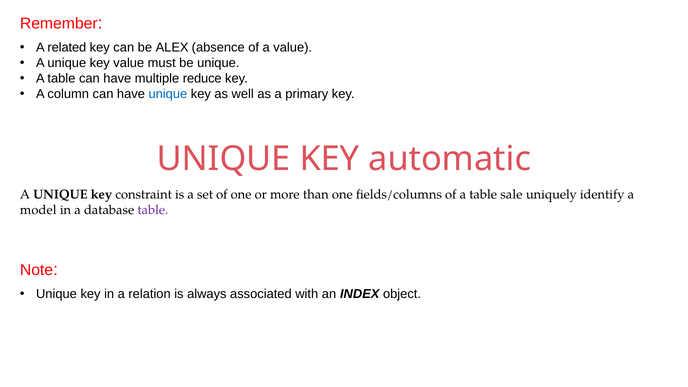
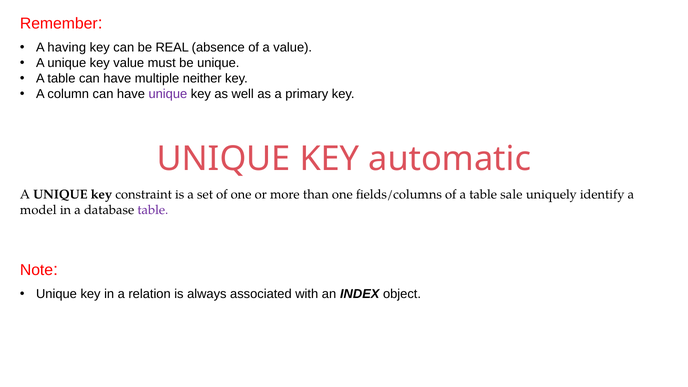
related: related -> having
ALEX: ALEX -> REAL
reduce: reduce -> neither
unique at (168, 94) colour: blue -> purple
